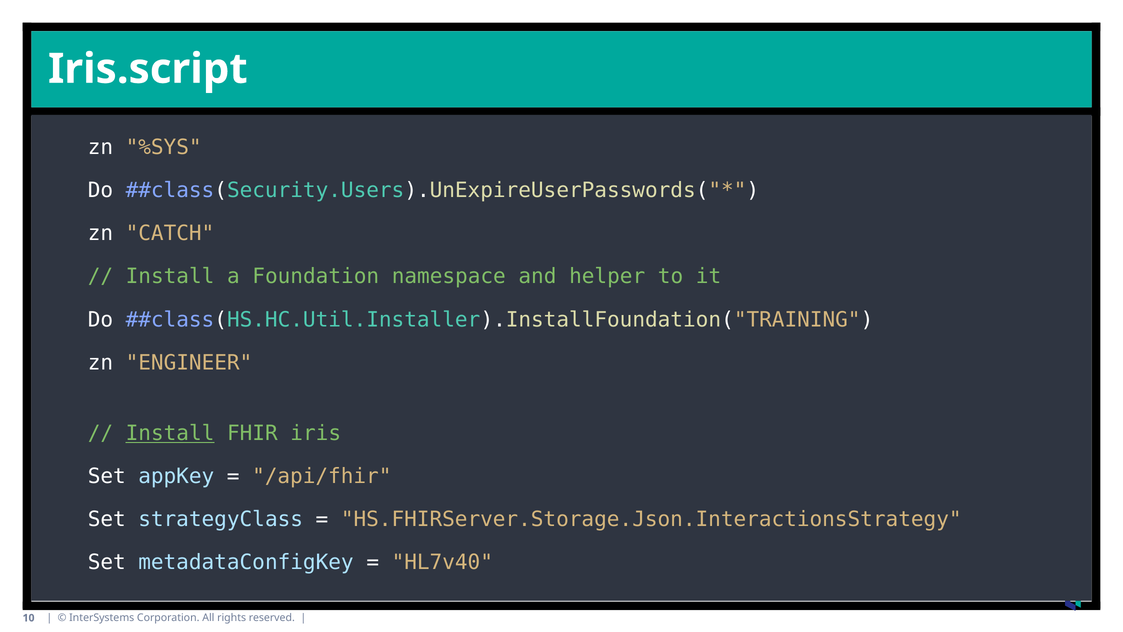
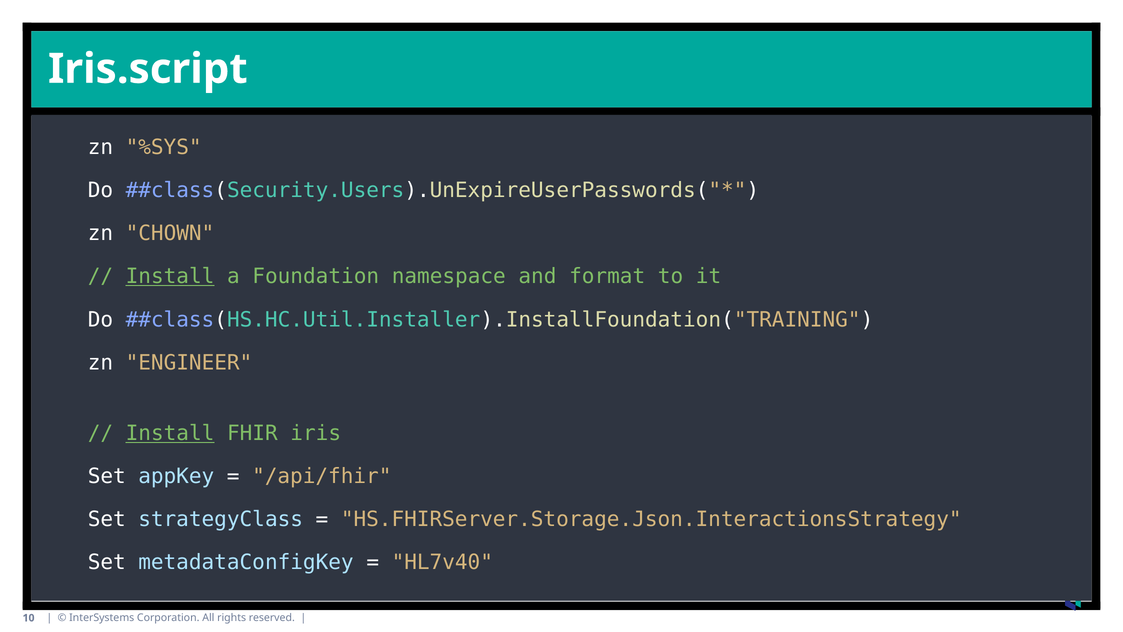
CATCH: CATCH -> CHOWN
Install at (170, 276) underline: none -> present
helper: helper -> format
